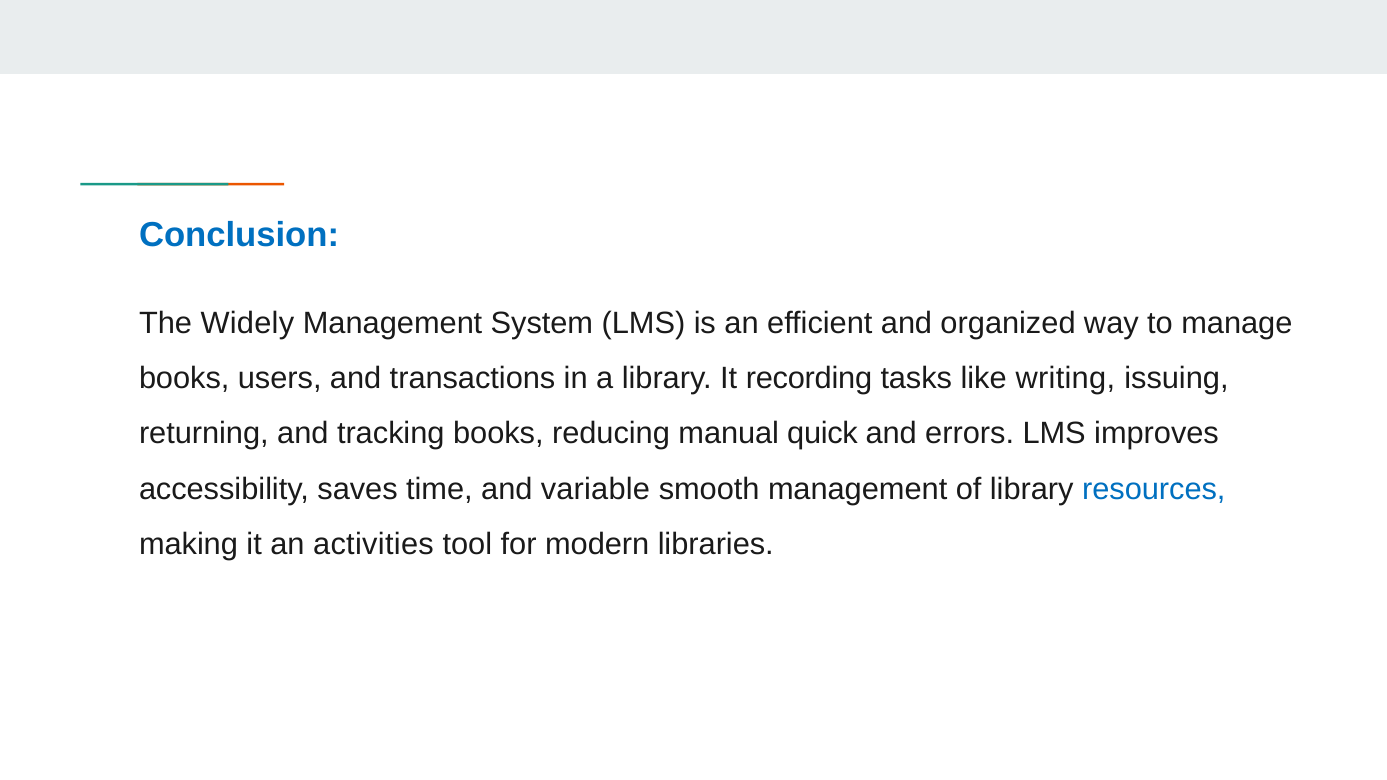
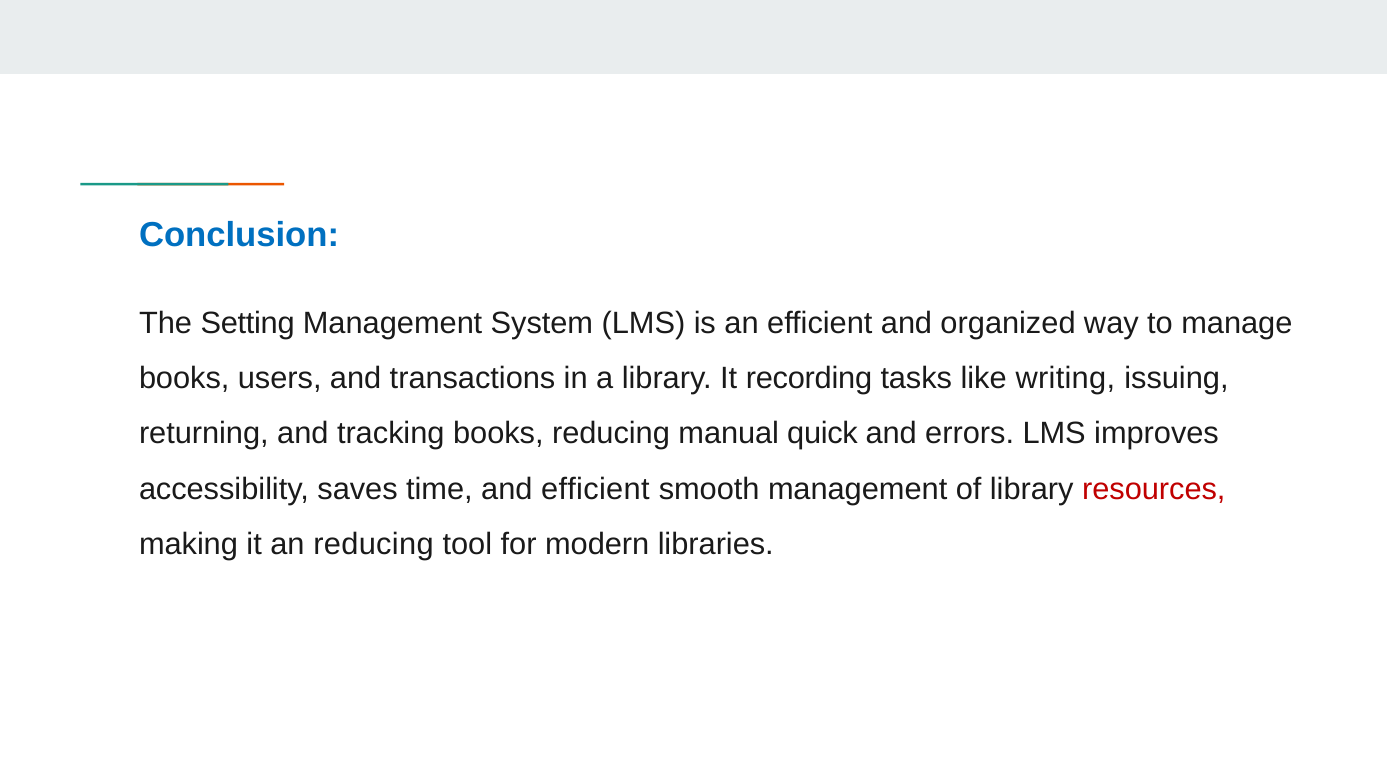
Widely: Widely -> Setting
and variable: variable -> efficient
resources colour: blue -> red
an activities: activities -> reducing
